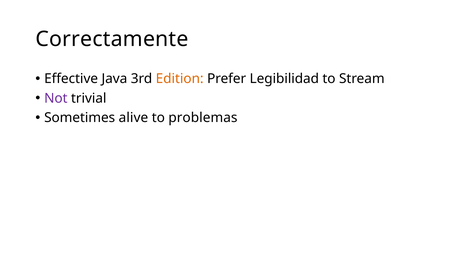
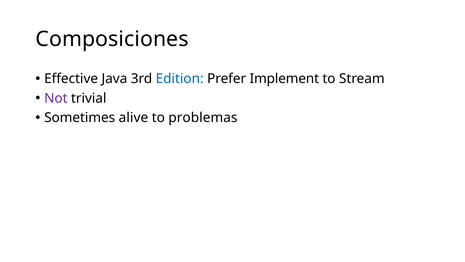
Correctamente: Correctamente -> Composiciones
Edition colour: orange -> blue
Legibilidad: Legibilidad -> Implement
